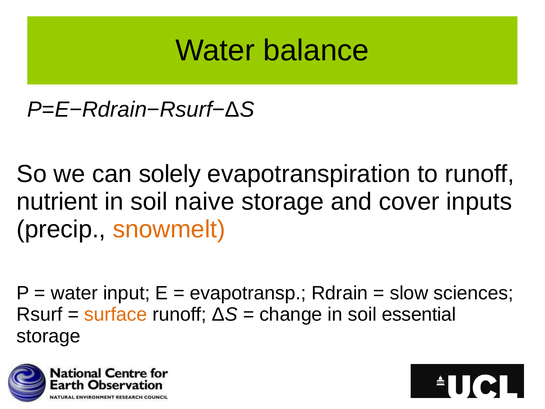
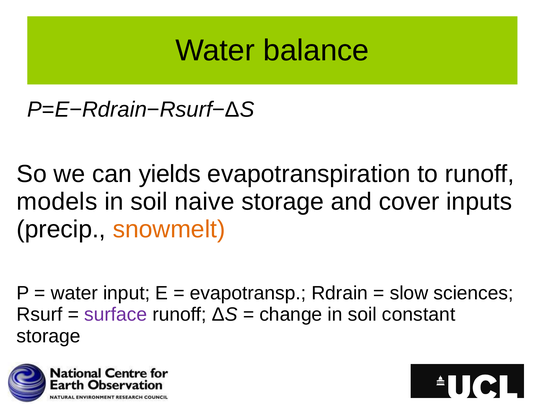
solely: solely -> yields
nutrient: nutrient -> models
surface colour: orange -> purple
essential: essential -> constant
